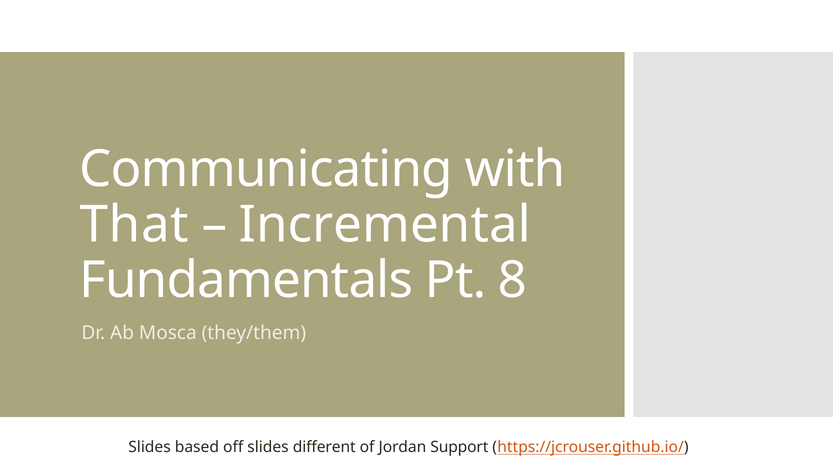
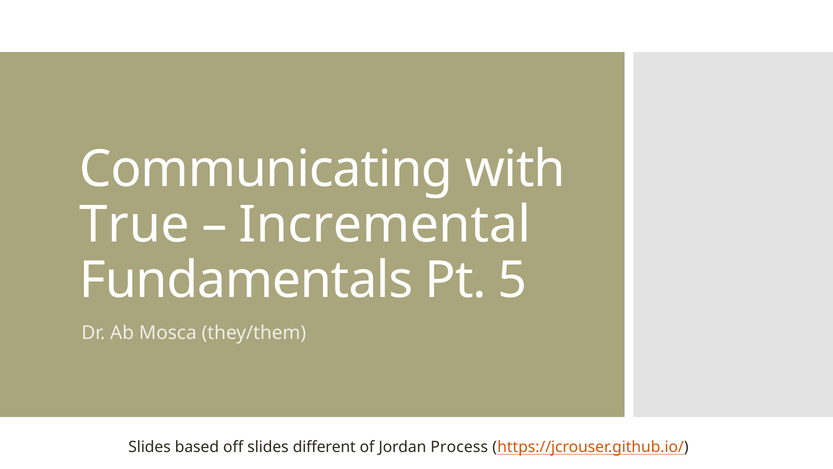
That: That -> True
8: 8 -> 5
Support: Support -> Process
